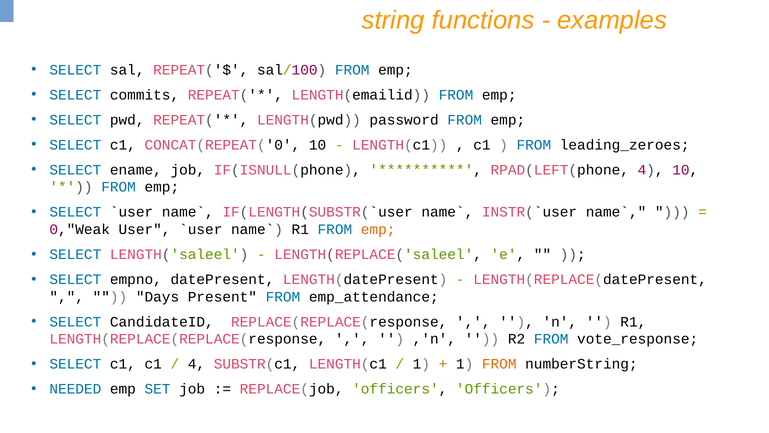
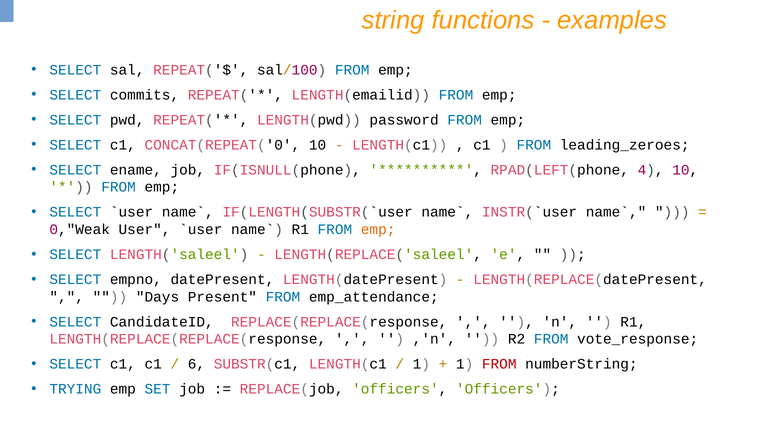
4 at (196, 364): 4 -> 6
FROM at (499, 364) colour: orange -> red
NEEDED: NEEDED -> TRYING
